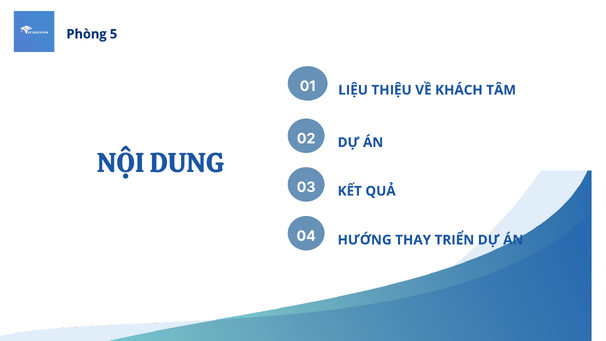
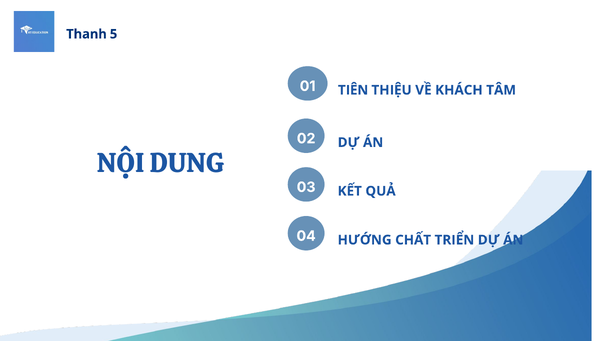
Phòng: Phòng -> Thanh
LIỆU: LIỆU -> TIÊN
THAY: THAY -> CHẤT
